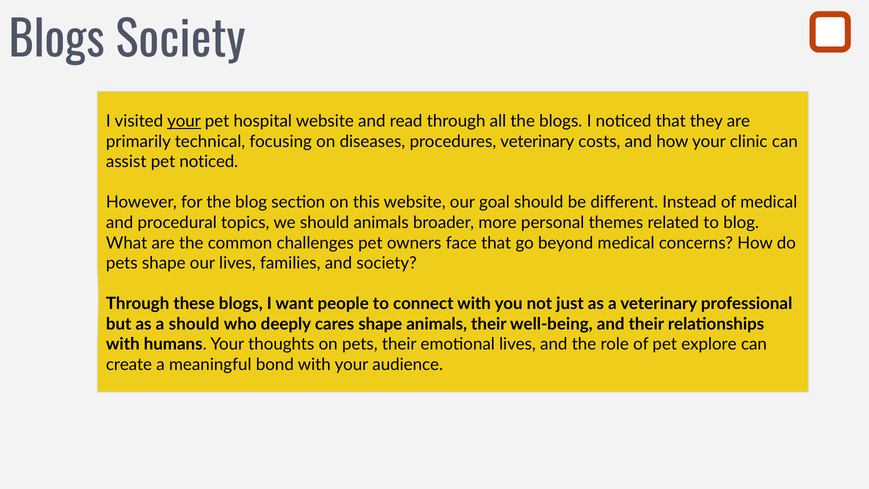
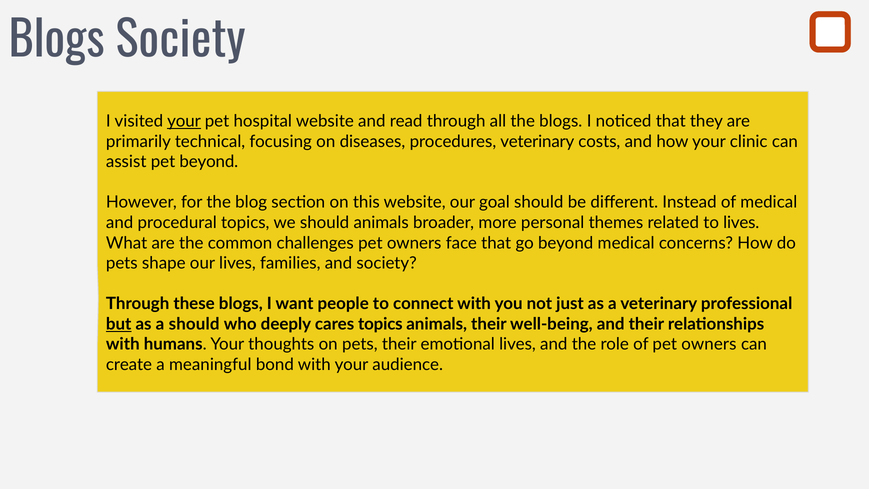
pet noticed: noticed -> beyond
to blog: blog -> lives
but underline: none -> present
cares shape: shape -> topics
of pet explore: explore -> owners
